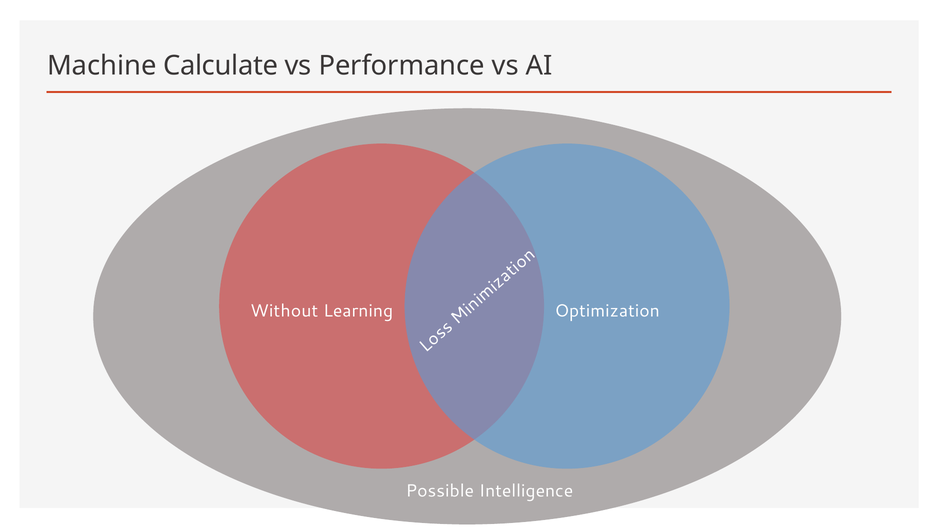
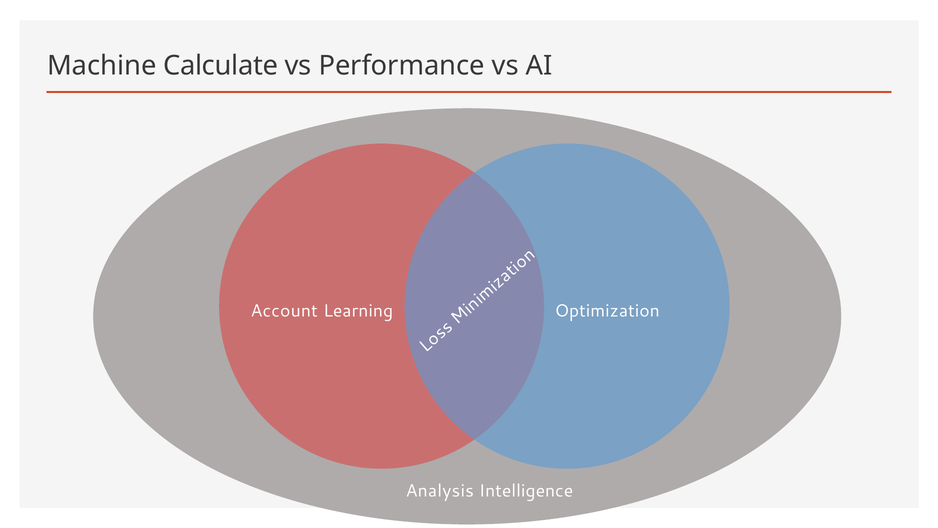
Without: Without -> Account
Possible: Possible -> Analysis
